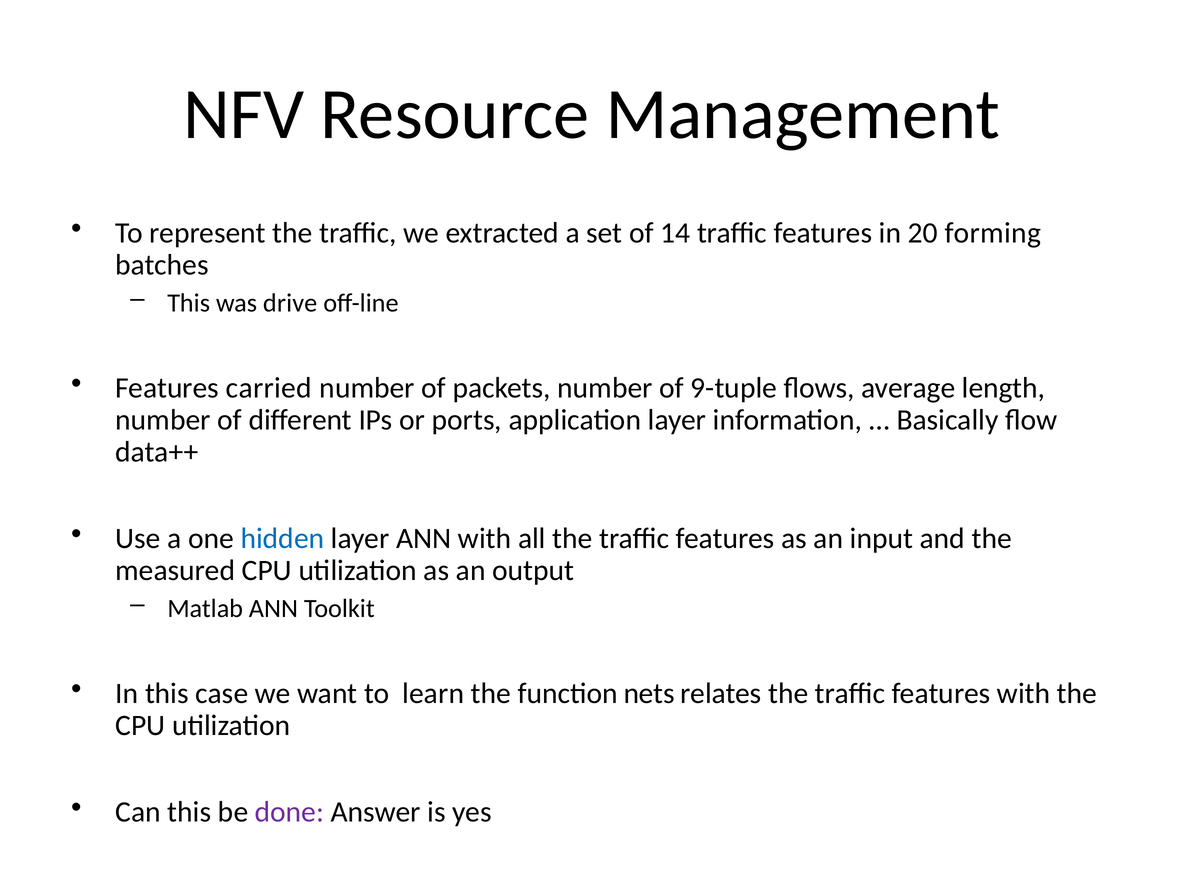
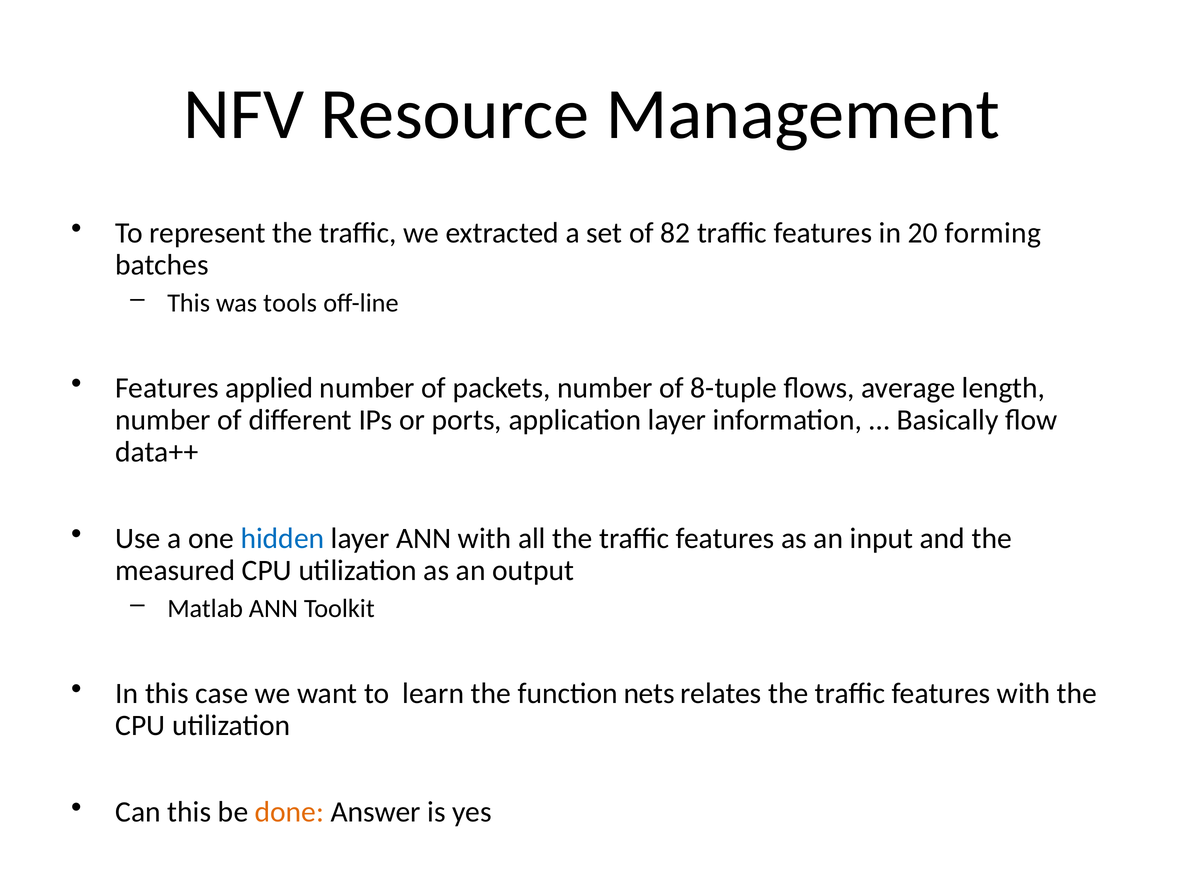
14: 14 -> 82
drive: drive -> tools
carried: carried -> applied
9-tuple: 9-tuple -> 8-tuple
done colour: purple -> orange
